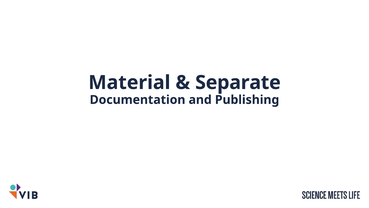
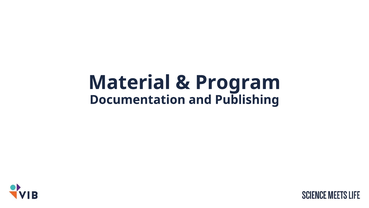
Separate: Separate -> Program
